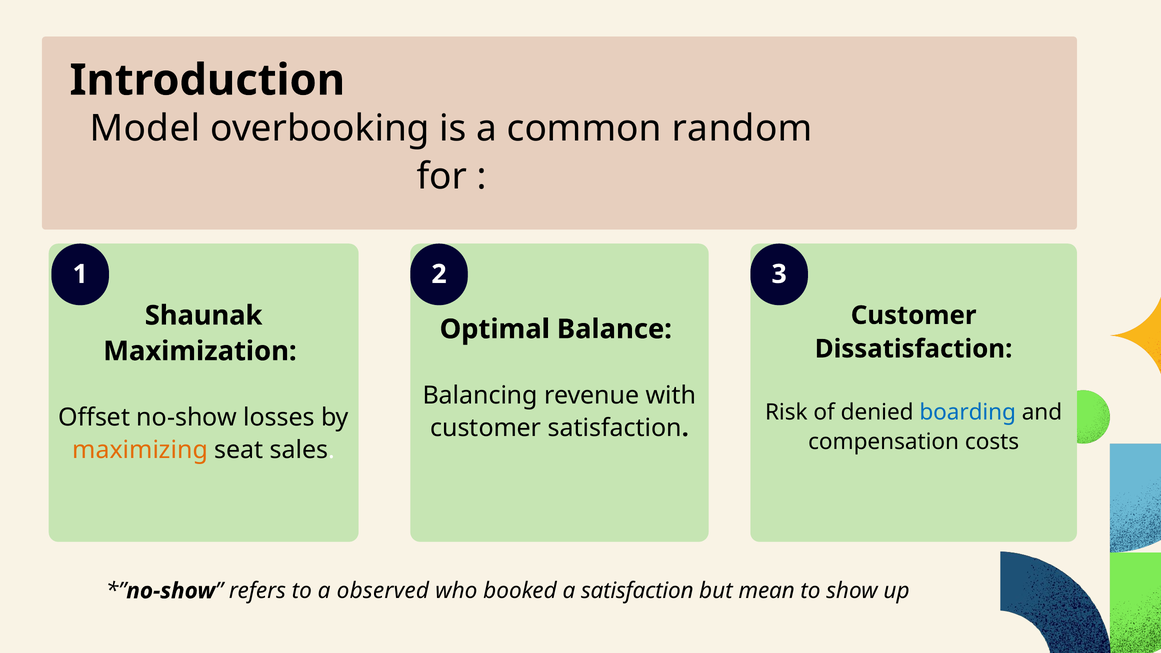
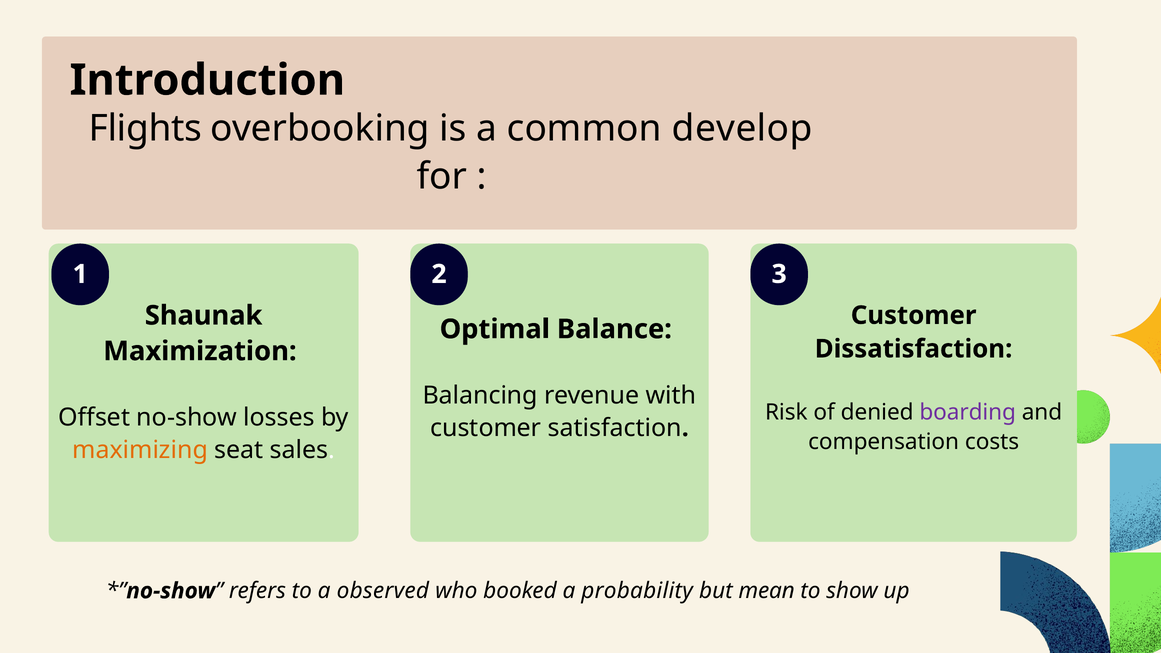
Model: Model -> Flights
random: random -> develop
boarding colour: blue -> purple
a satisfaction: satisfaction -> probability
